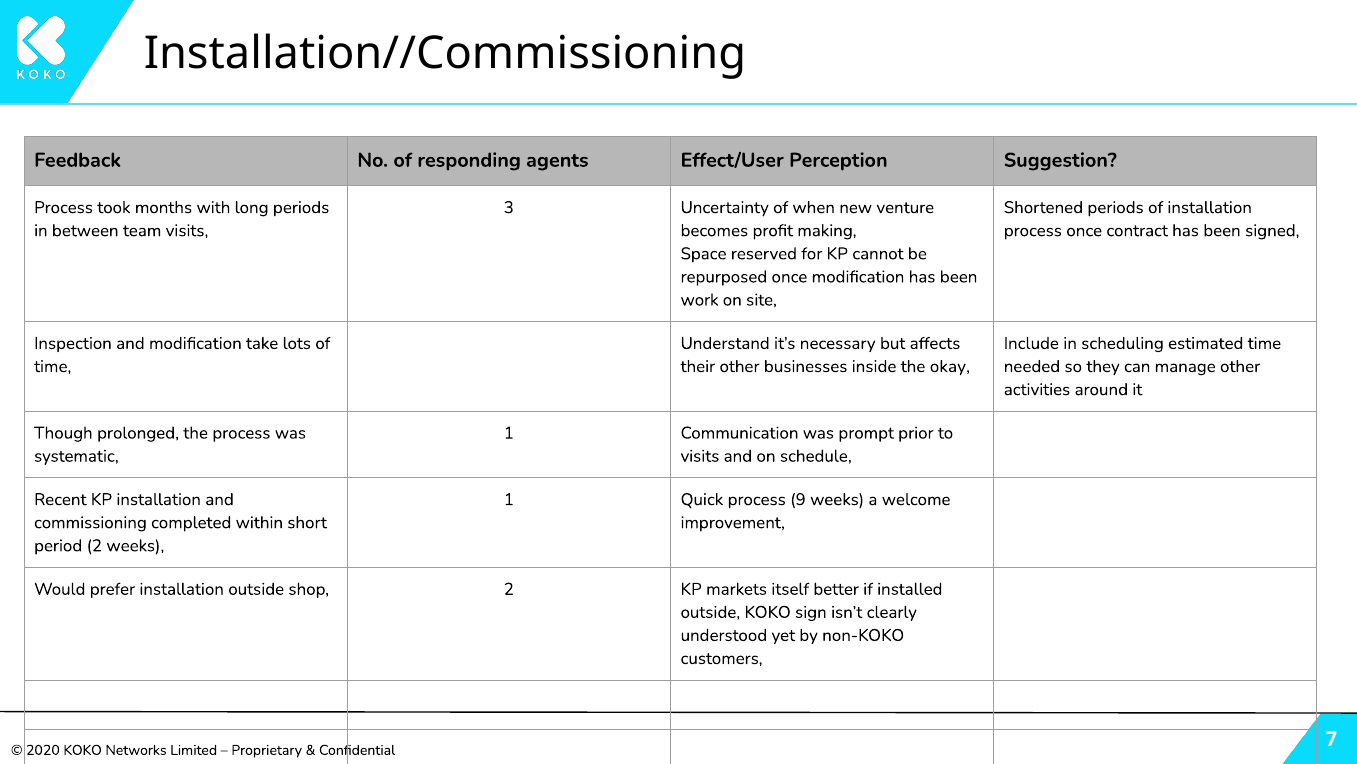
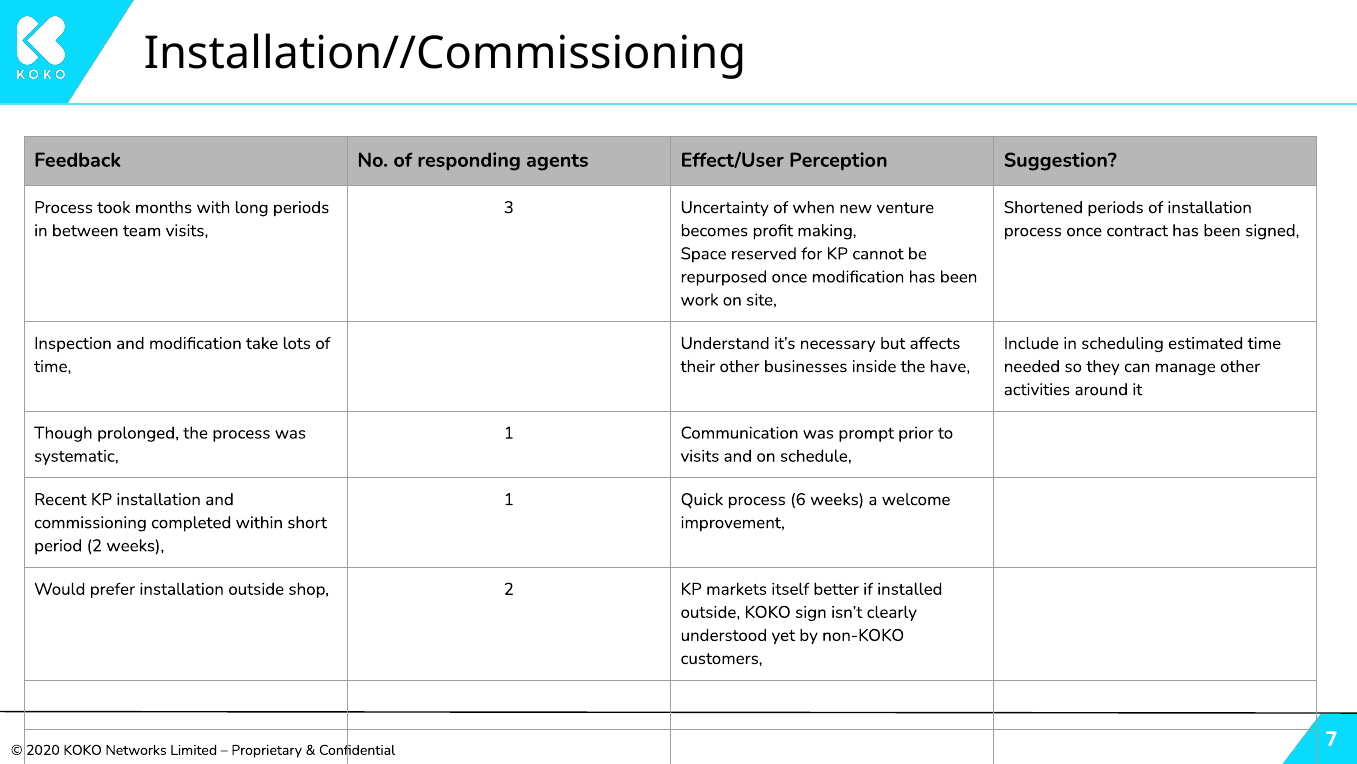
okay: okay -> have
9: 9 -> 6
